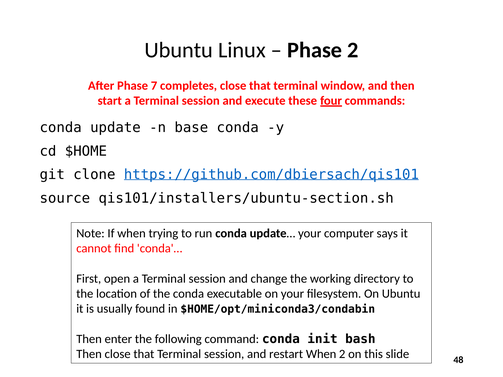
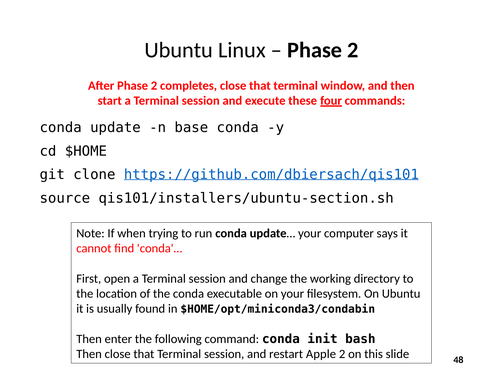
After Phase 7: 7 -> 2
restart When: When -> Apple
